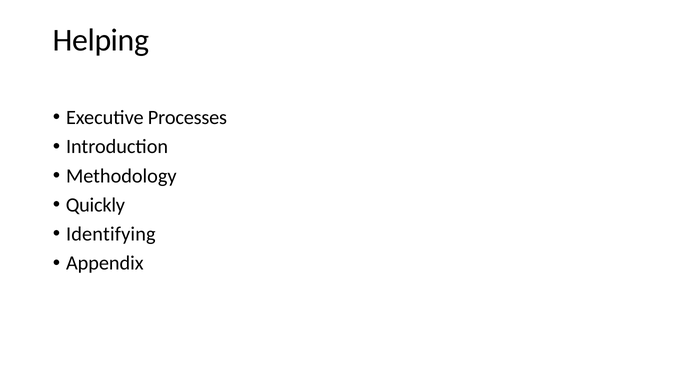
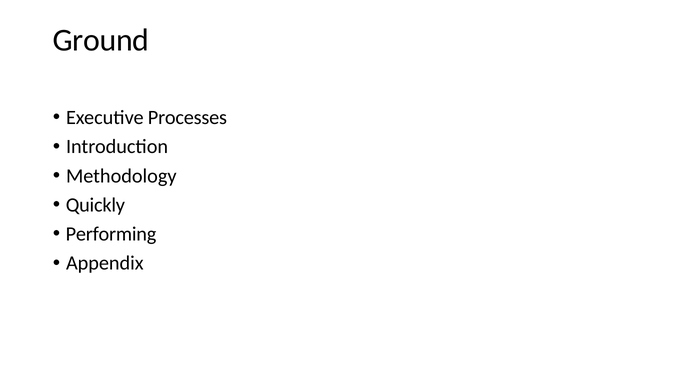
Helping: Helping -> Ground
Identifying: Identifying -> Performing
